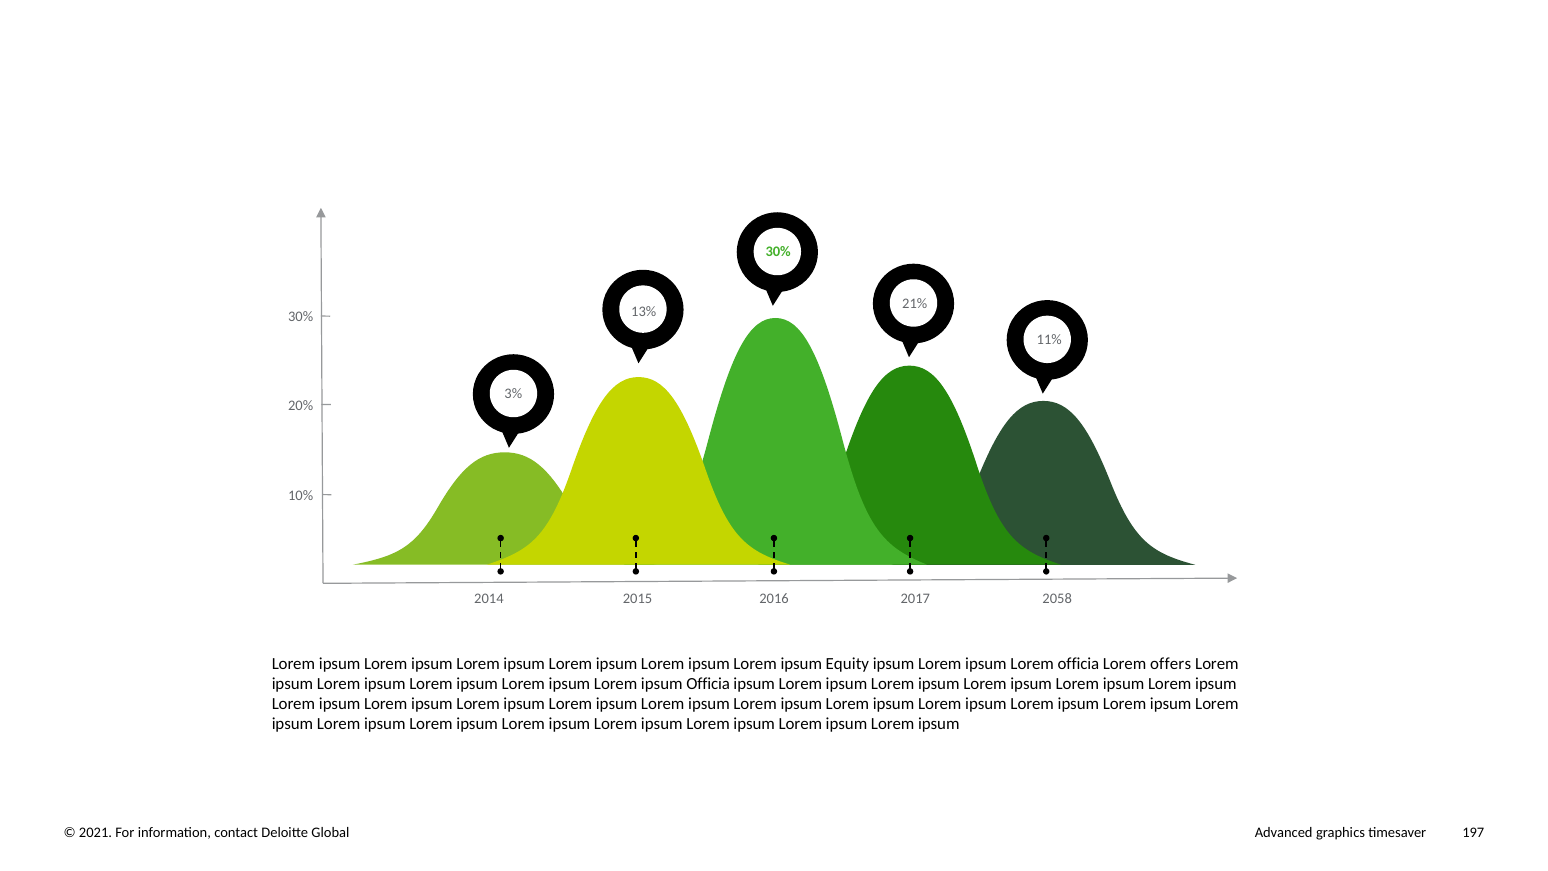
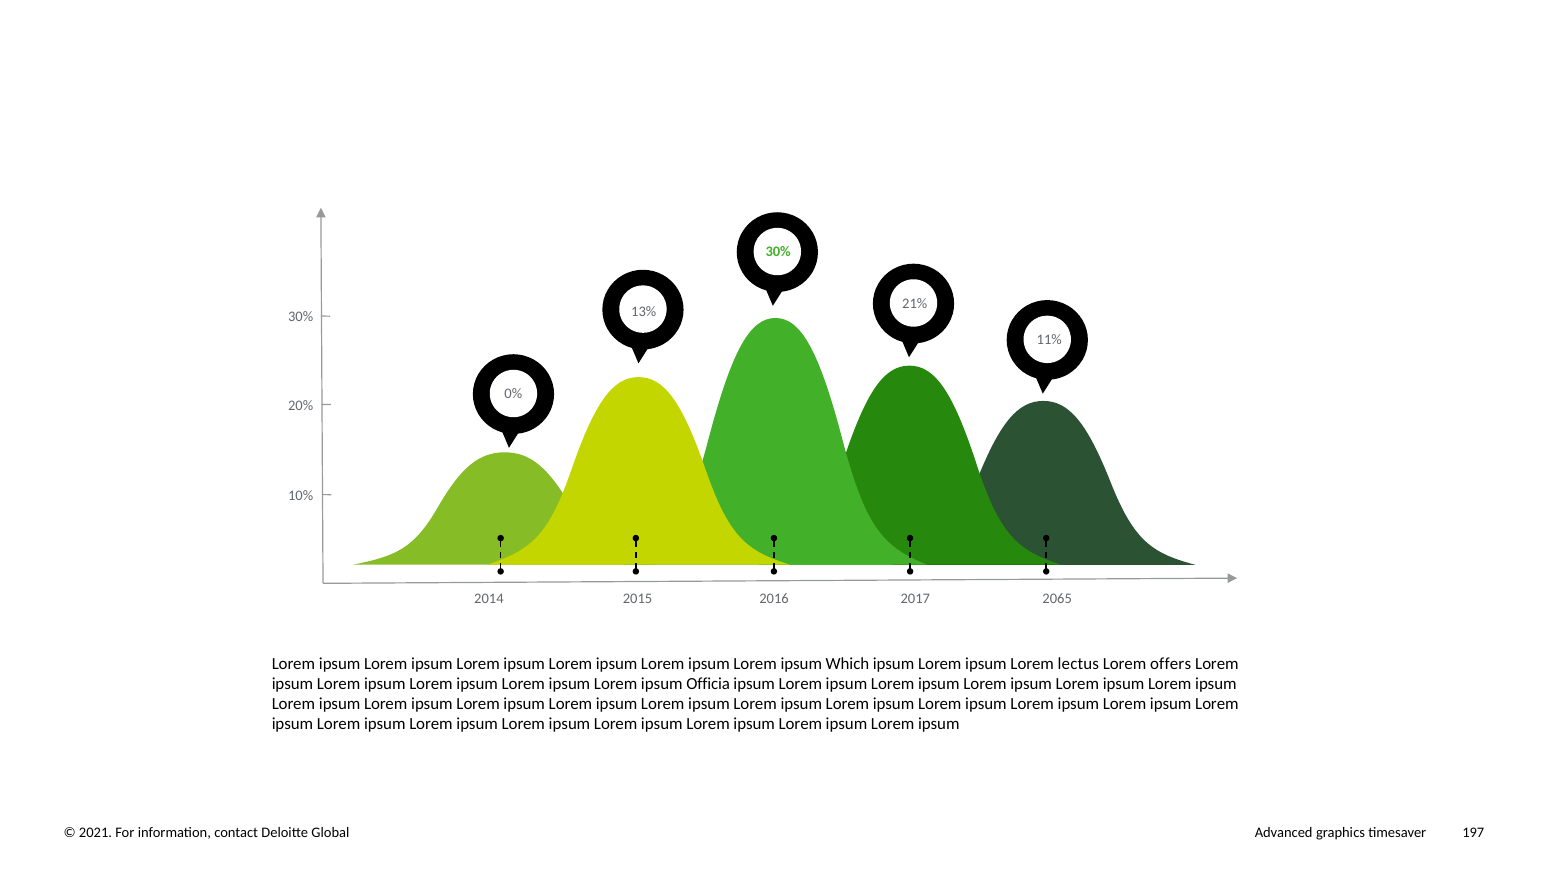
3%: 3% -> 0%
2058: 2058 -> 2065
Equity: Equity -> Which
Lorem officia: officia -> lectus
